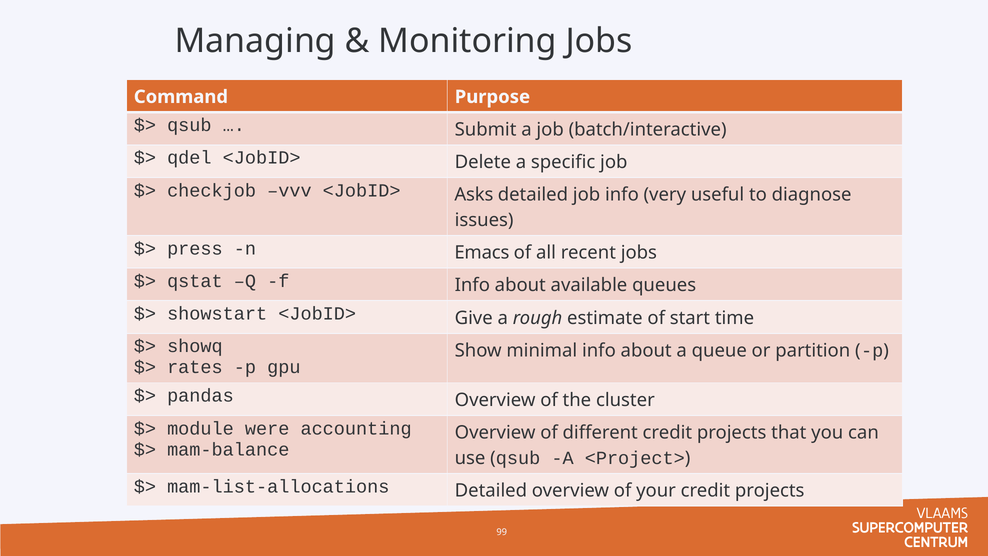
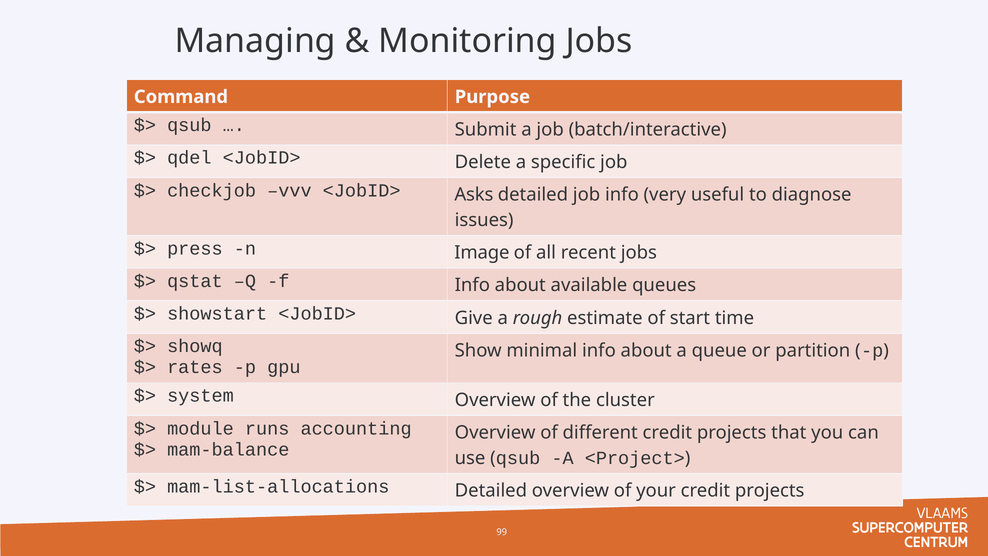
Emacs: Emacs -> Image
pandas: pandas -> system
were: were -> runs
